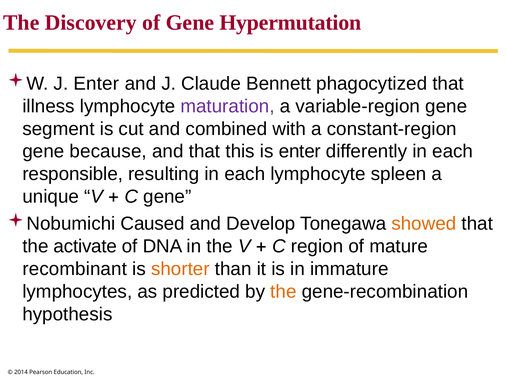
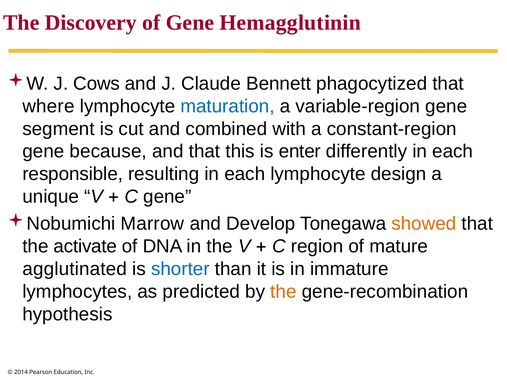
Hypermutation: Hypermutation -> Hemagglutinin
J Enter: Enter -> Cows
illness: illness -> where
maturation colour: purple -> blue
spleen: spleen -> design
Caused: Caused -> Marrow
recombinant: recombinant -> agglutinated
shorter colour: orange -> blue
